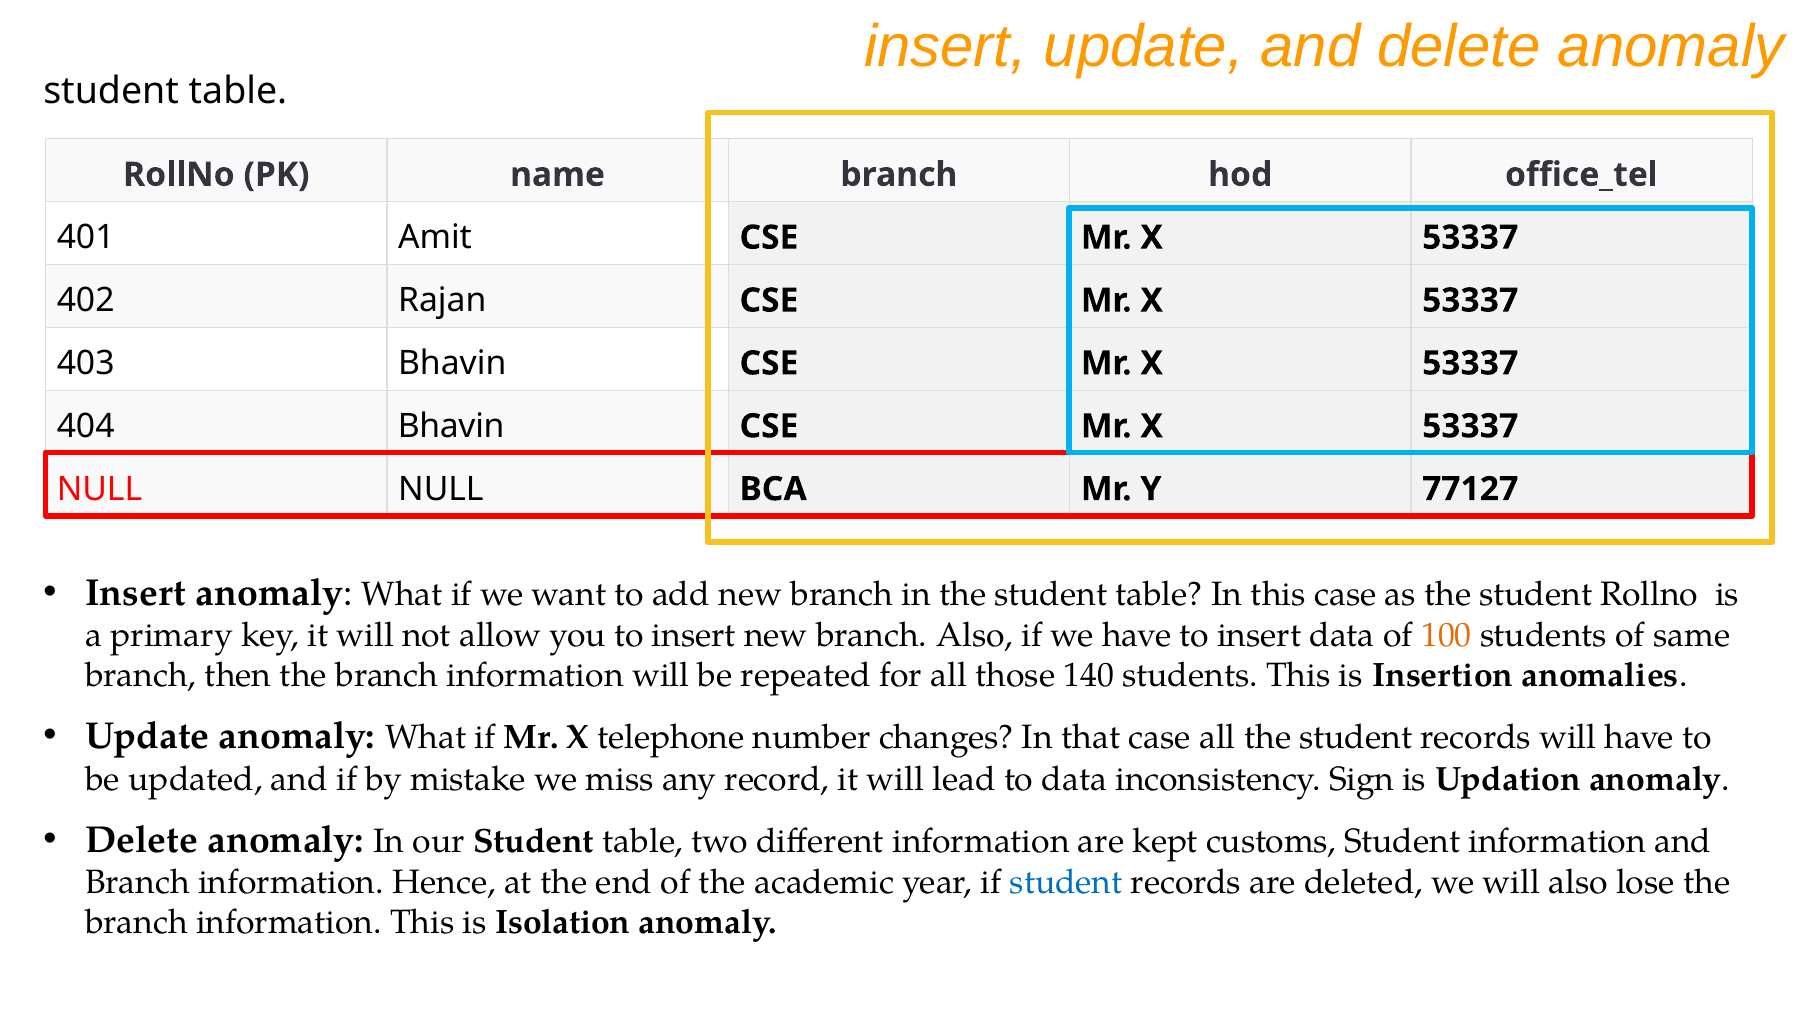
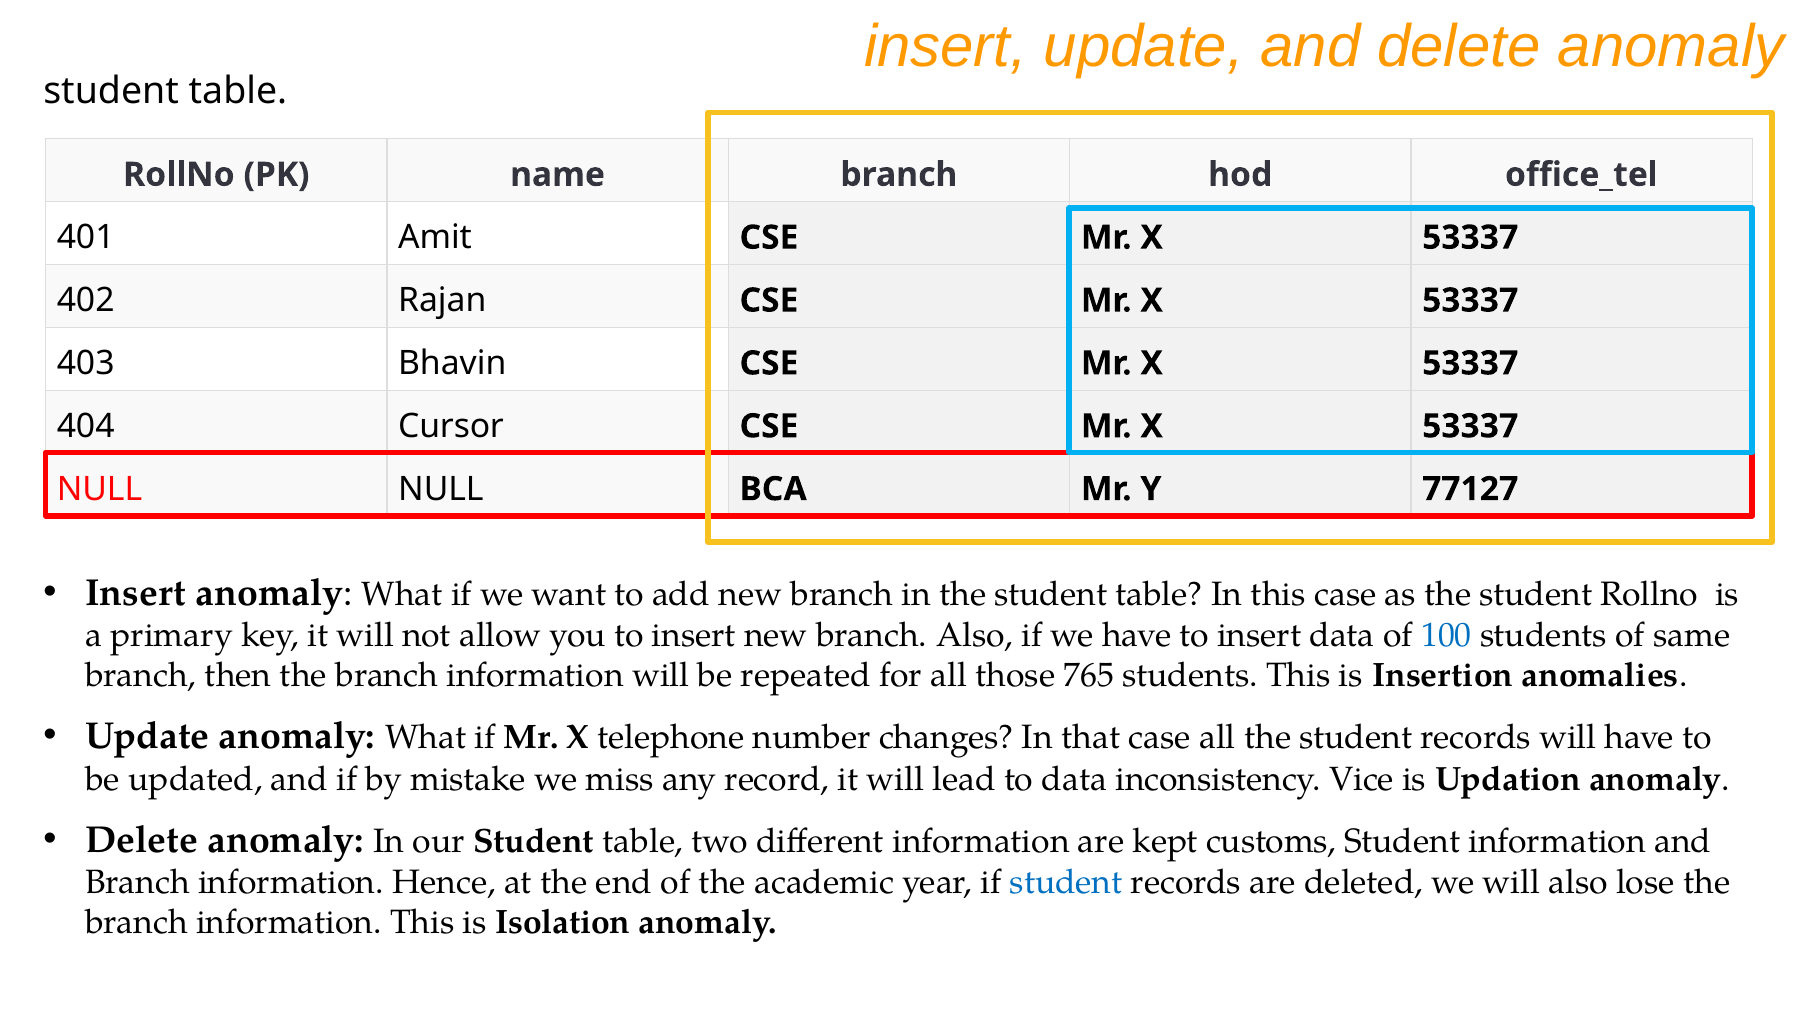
404 Bhavin: Bhavin -> Cursor
100 colour: orange -> blue
140: 140 -> 765
Sign: Sign -> Vice
